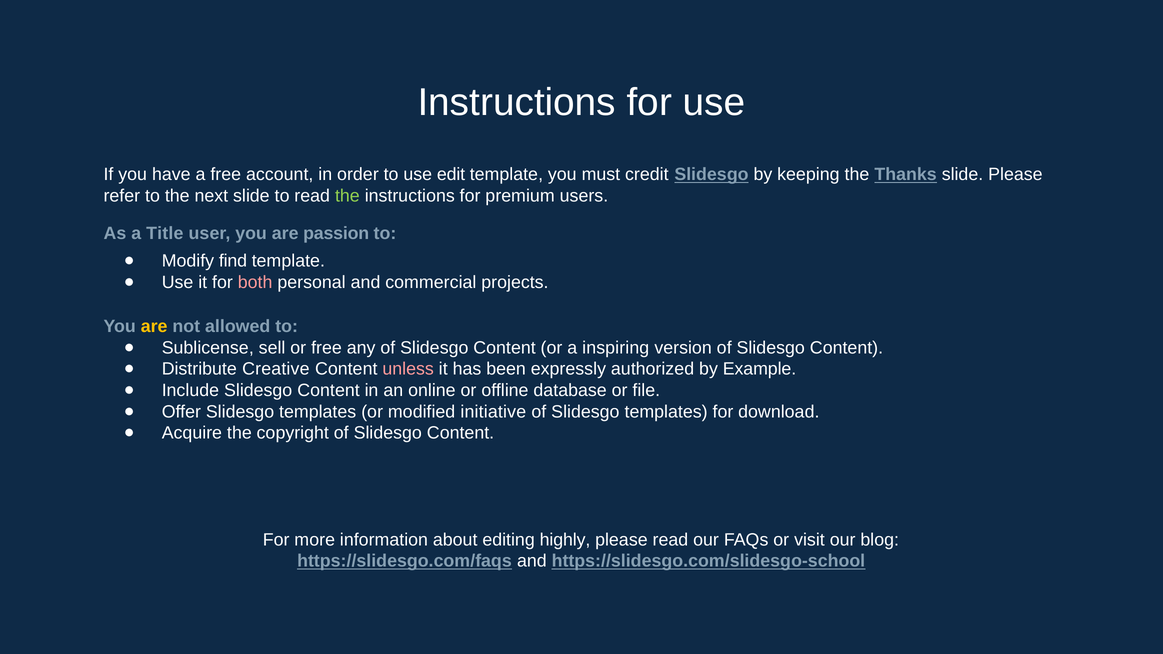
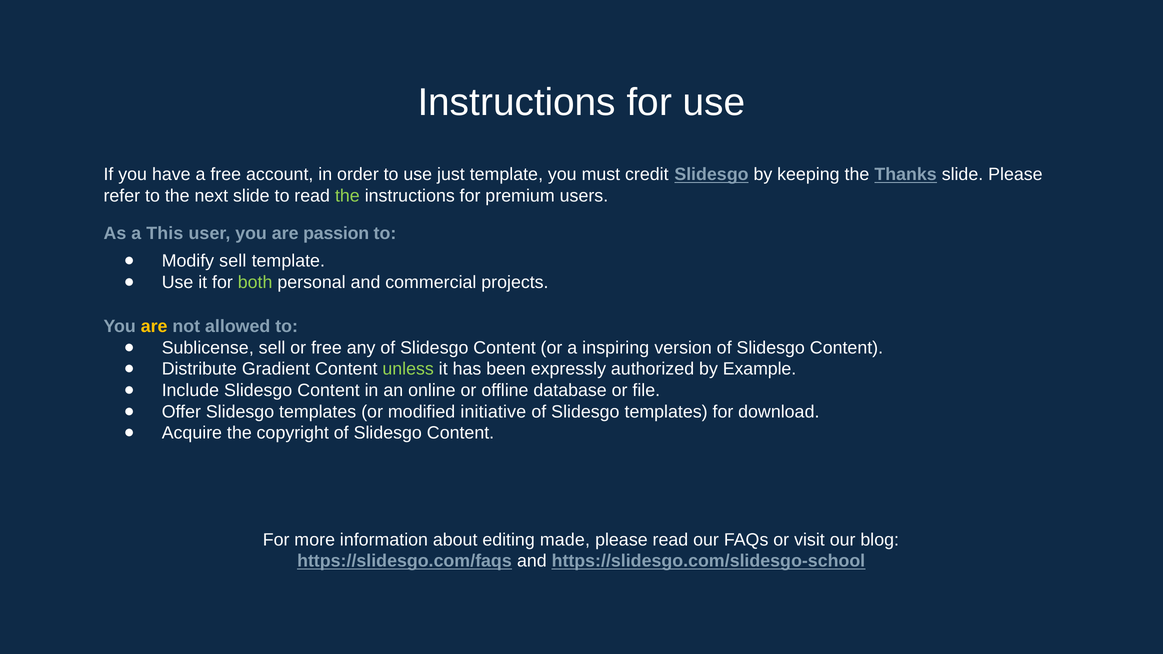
edit: edit -> just
Title: Title -> This
Modify find: find -> sell
both colour: pink -> light green
Creative: Creative -> Gradient
unless colour: pink -> light green
highly: highly -> made
